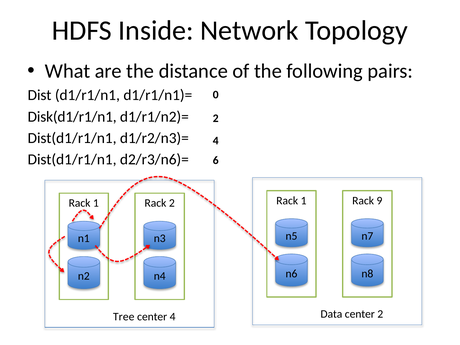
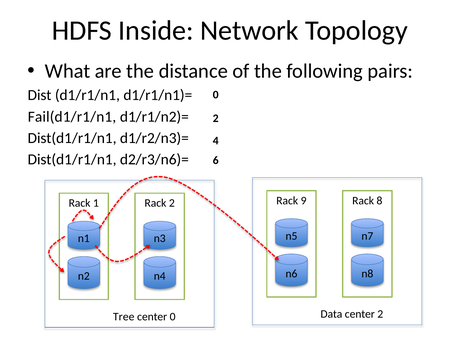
Disk(d1/r1/n1: Disk(d1/r1/n1 -> Fail(d1/r1/n1
1 at (304, 201): 1 -> 9
9: 9 -> 8
center 4: 4 -> 0
